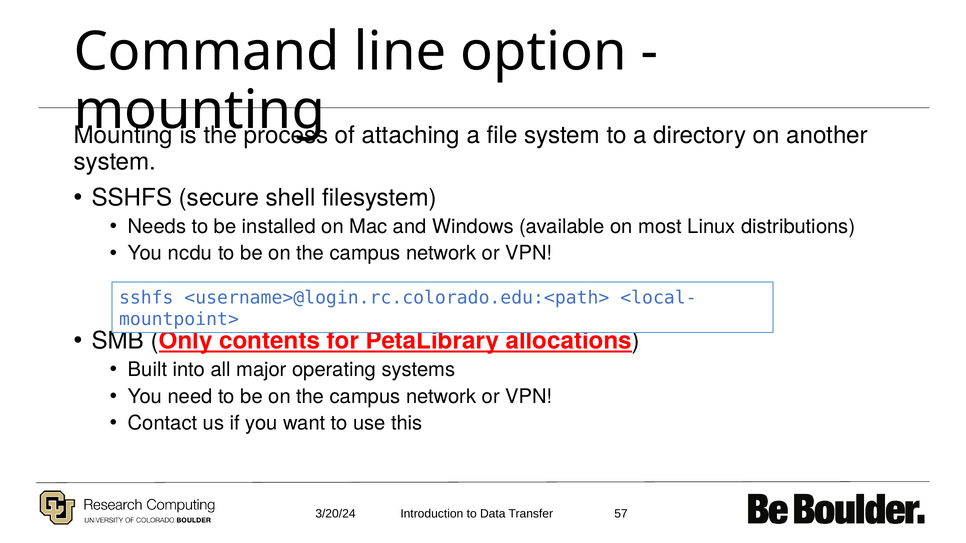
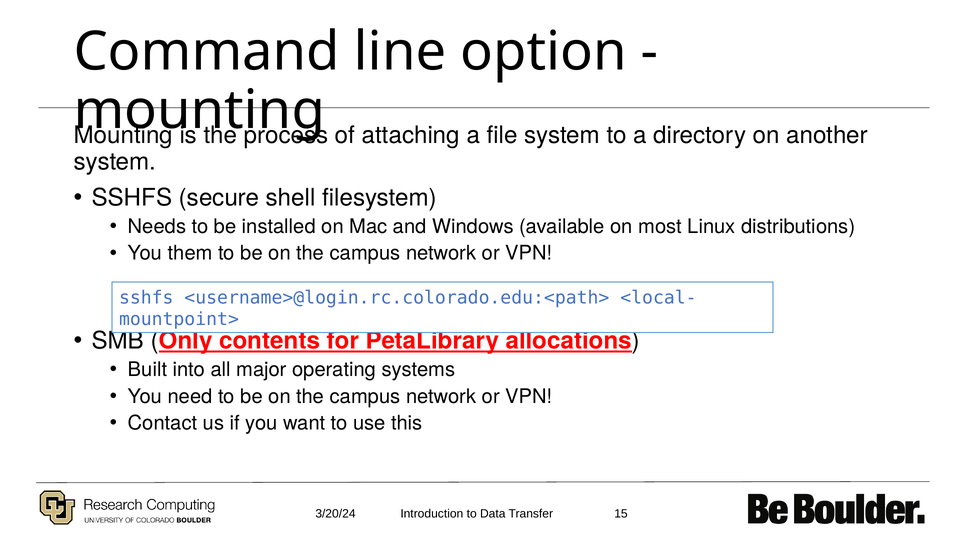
ncdu: ncdu -> them
57: 57 -> 15
